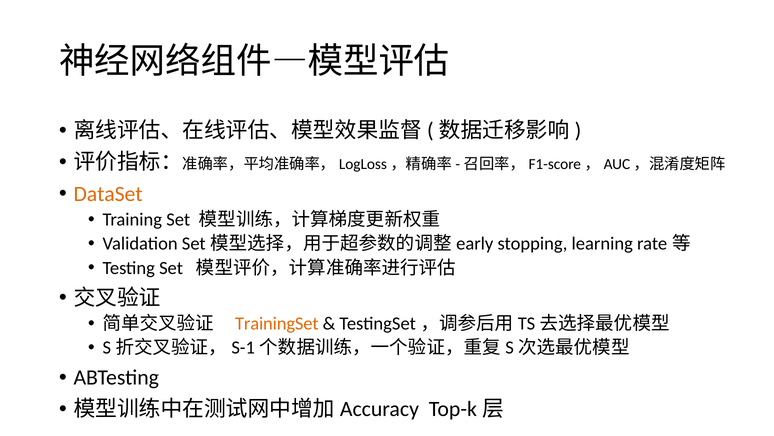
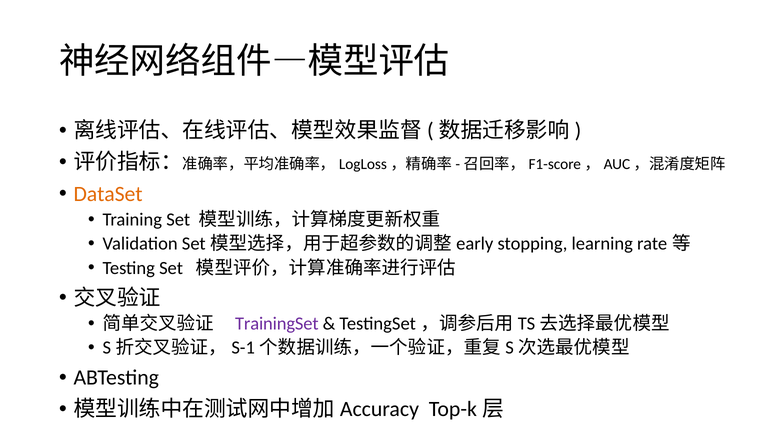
TrainingSet colour: orange -> purple
